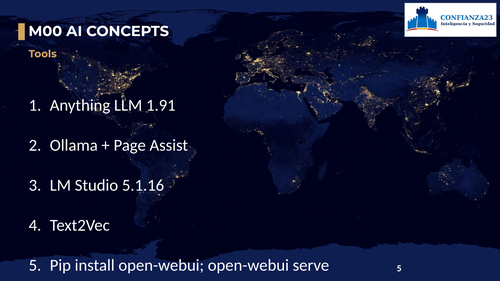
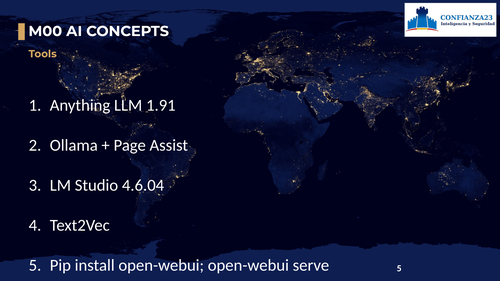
5.1.16: 5.1.16 -> 4.6.04
